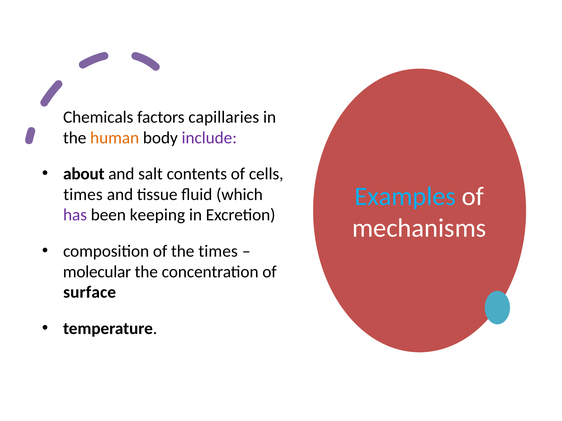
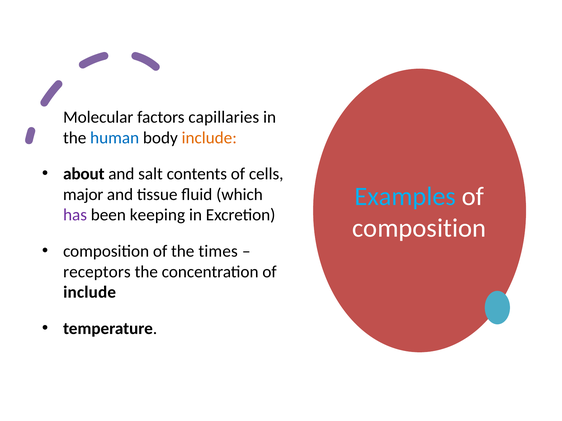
Chemicals: Chemicals -> Molecular
human colour: orange -> blue
include at (209, 138) colour: purple -> orange
times at (83, 195): times -> major
mechanisms at (419, 229): mechanisms -> composition
molecular: molecular -> receptors
surface at (90, 293): surface -> include
